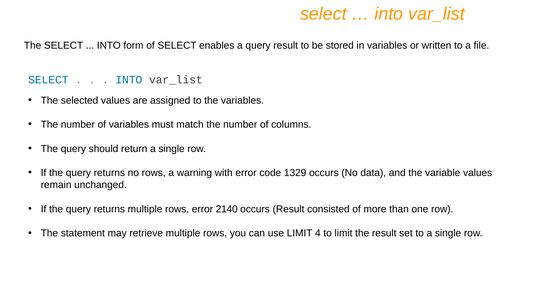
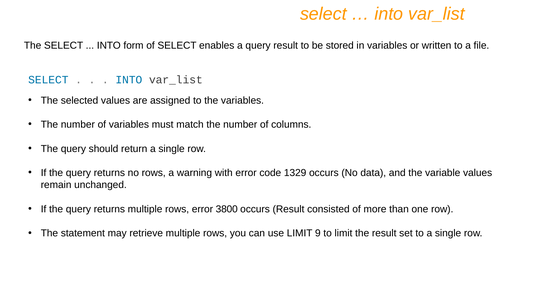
2140: 2140 -> 3800
4: 4 -> 9
